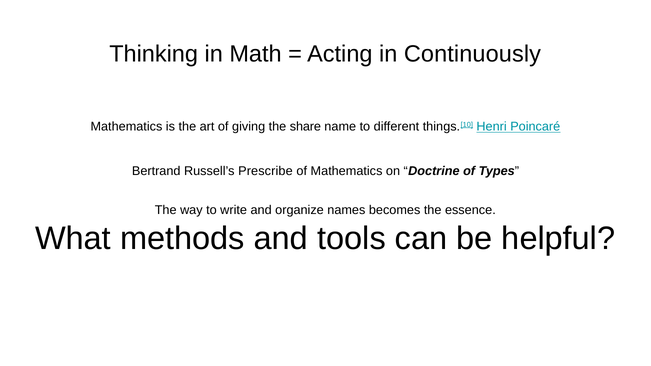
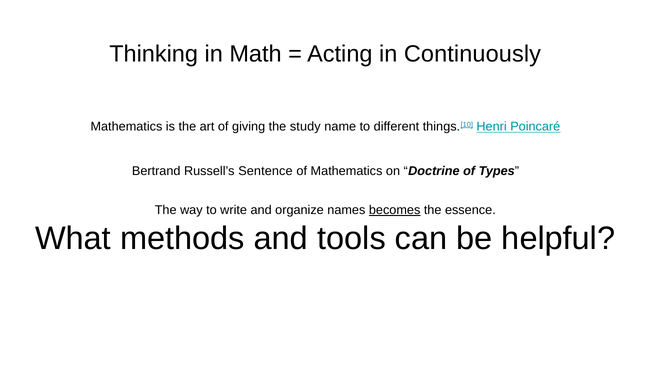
share: share -> study
Prescribe: Prescribe -> Sentence
becomes underline: none -> present
